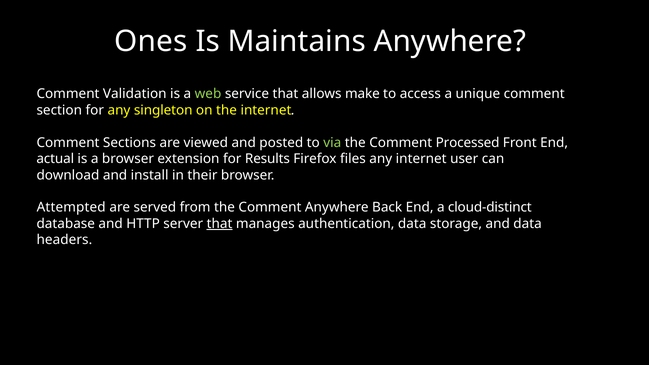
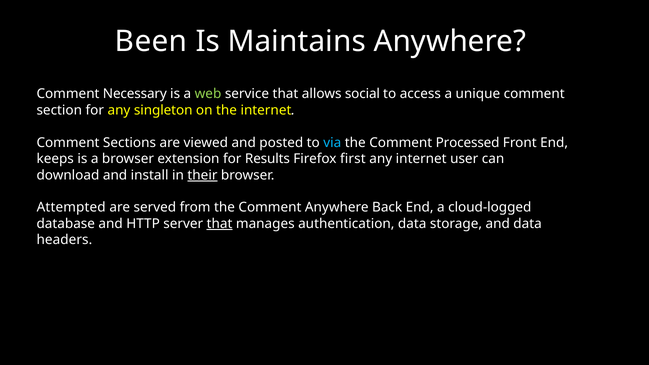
Ones: Ones -> Been
Validation: Validation -> Necessary
make: make -> social
via colour: light green -> light blue
actual: actual -> keeps
files: files -> first
their underline: none -> present
cloud-distinct: cloud-distinct -> cloud-logged
